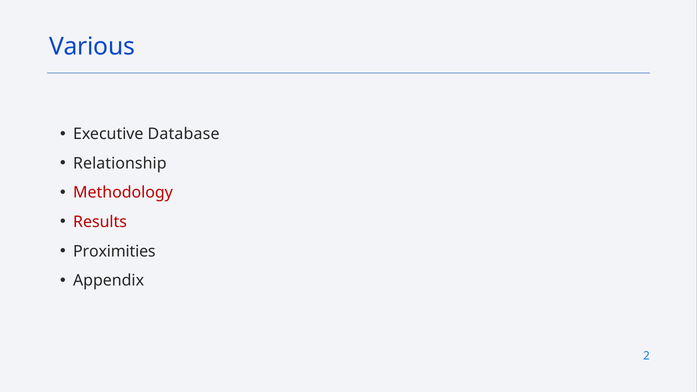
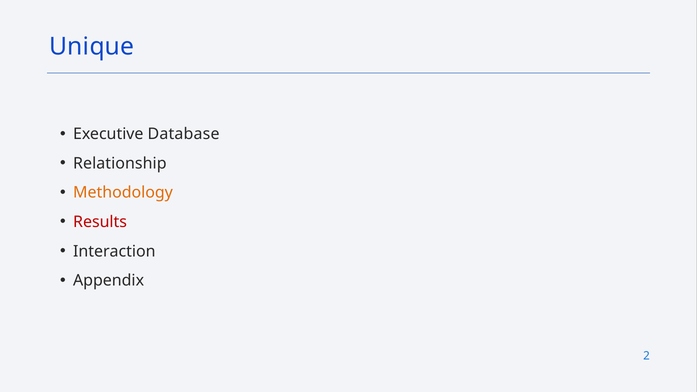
Various: Various -> Unique
Methodology colour: red -> orange
Proximities: Proximities -> Interaction
